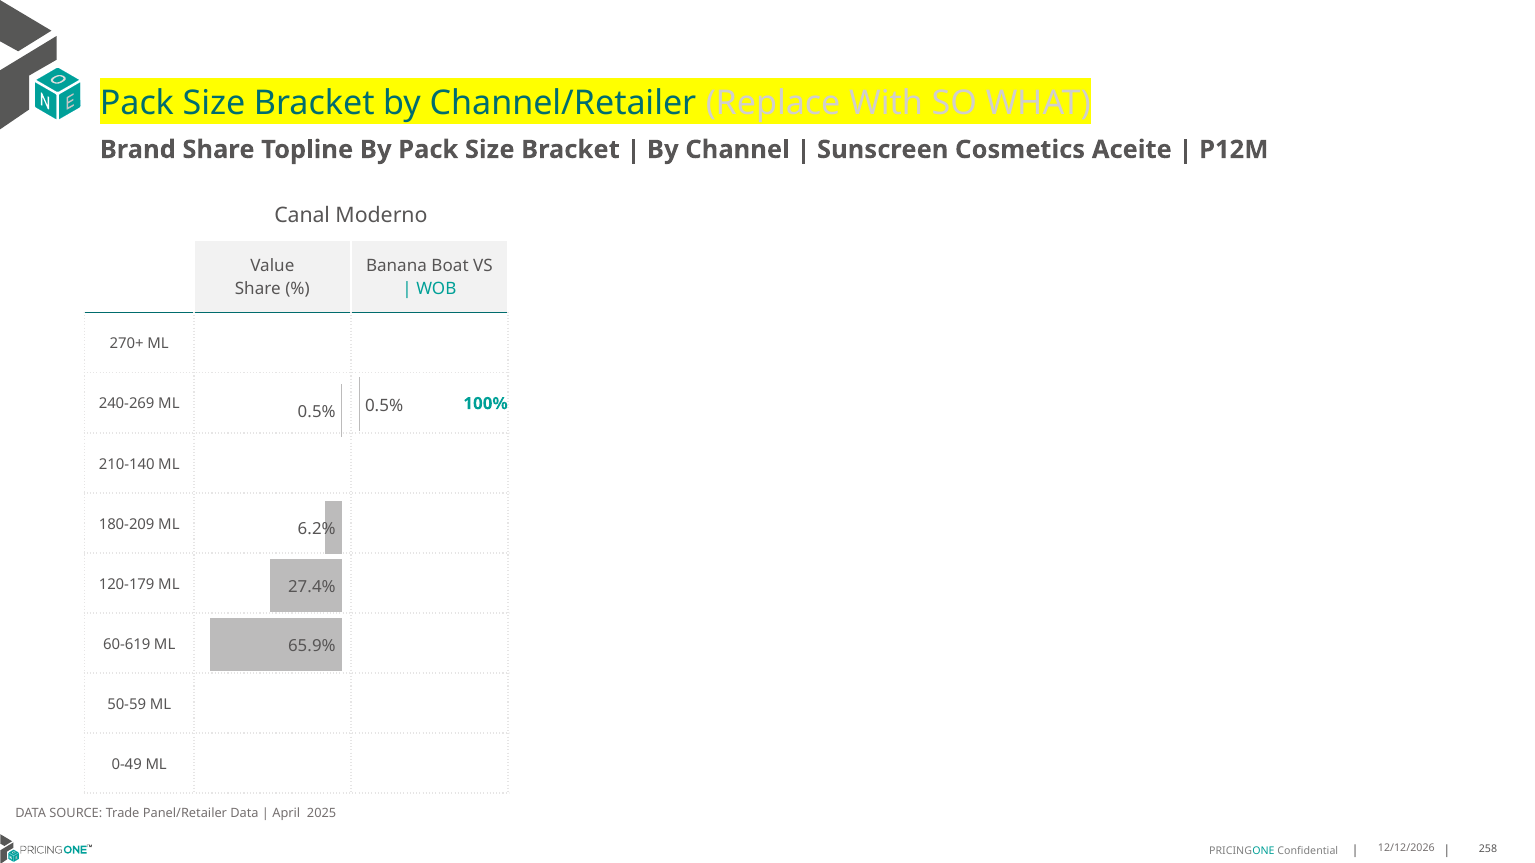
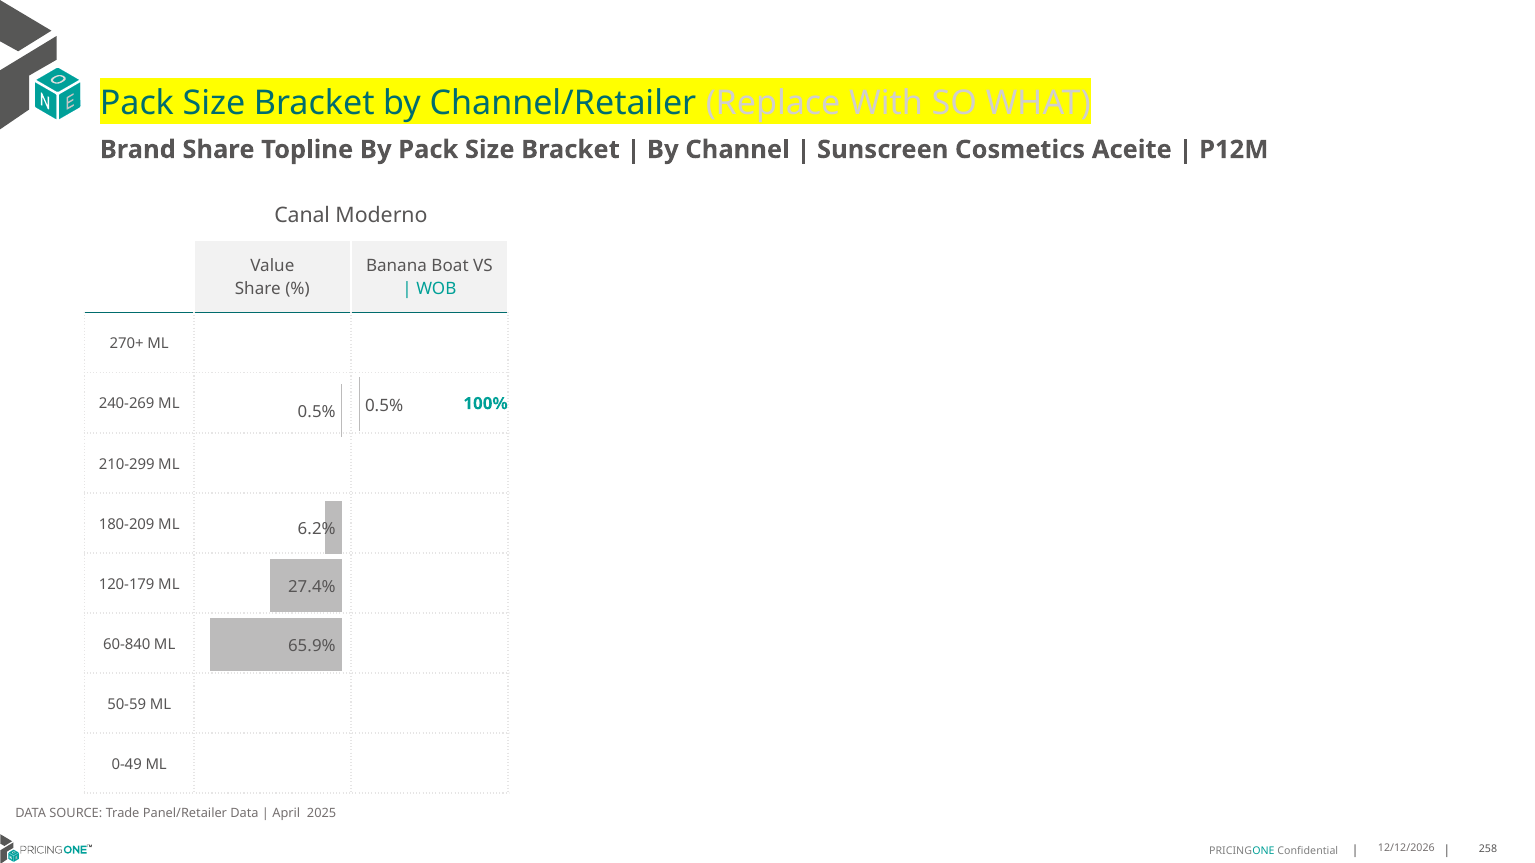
210-140: 210-140 -> 210-299
60-619: 60-619 -> 60-840
